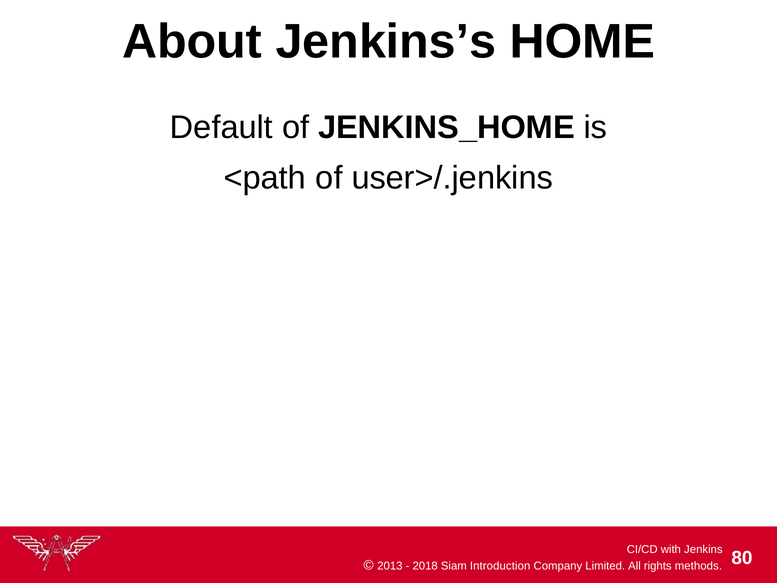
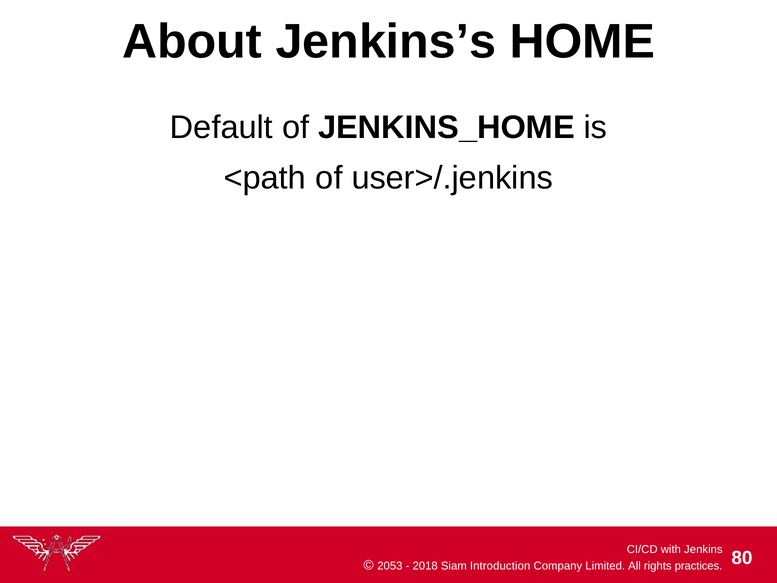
2013: 2013 -> 2053
methods: methods -> practices
